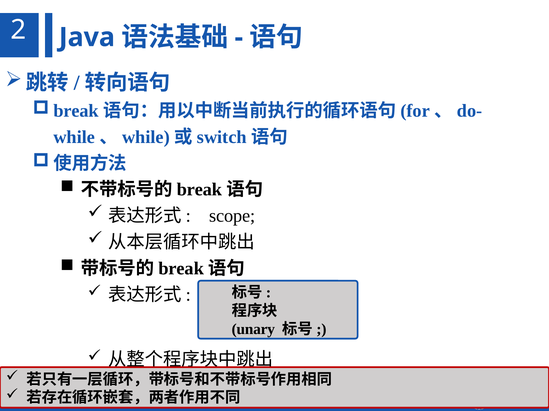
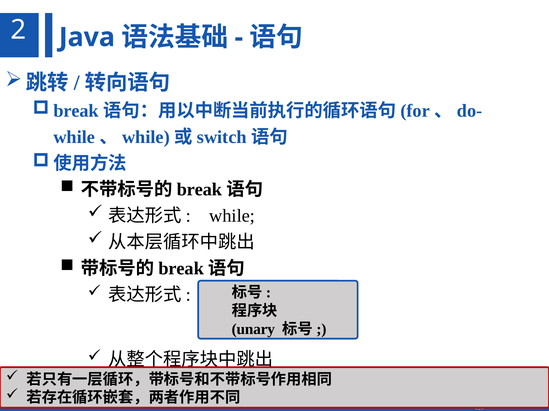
scope: scope -> while
